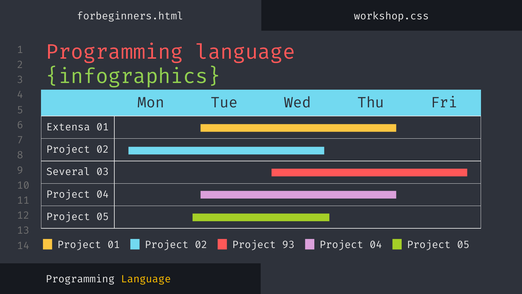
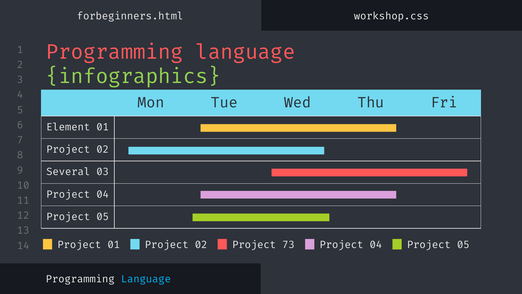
Extensa: Extensa -> Element
93: 93 -> 73
Language at (146, 279) colour: yellow -> light blue
